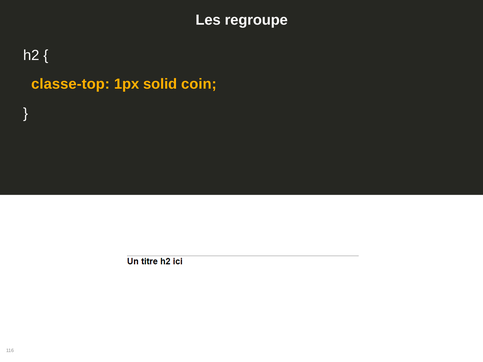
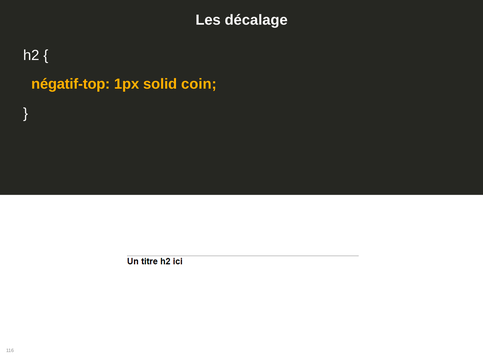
regroupe: regroupe -> décalage
classe-top: classe-top -> négatif-top
